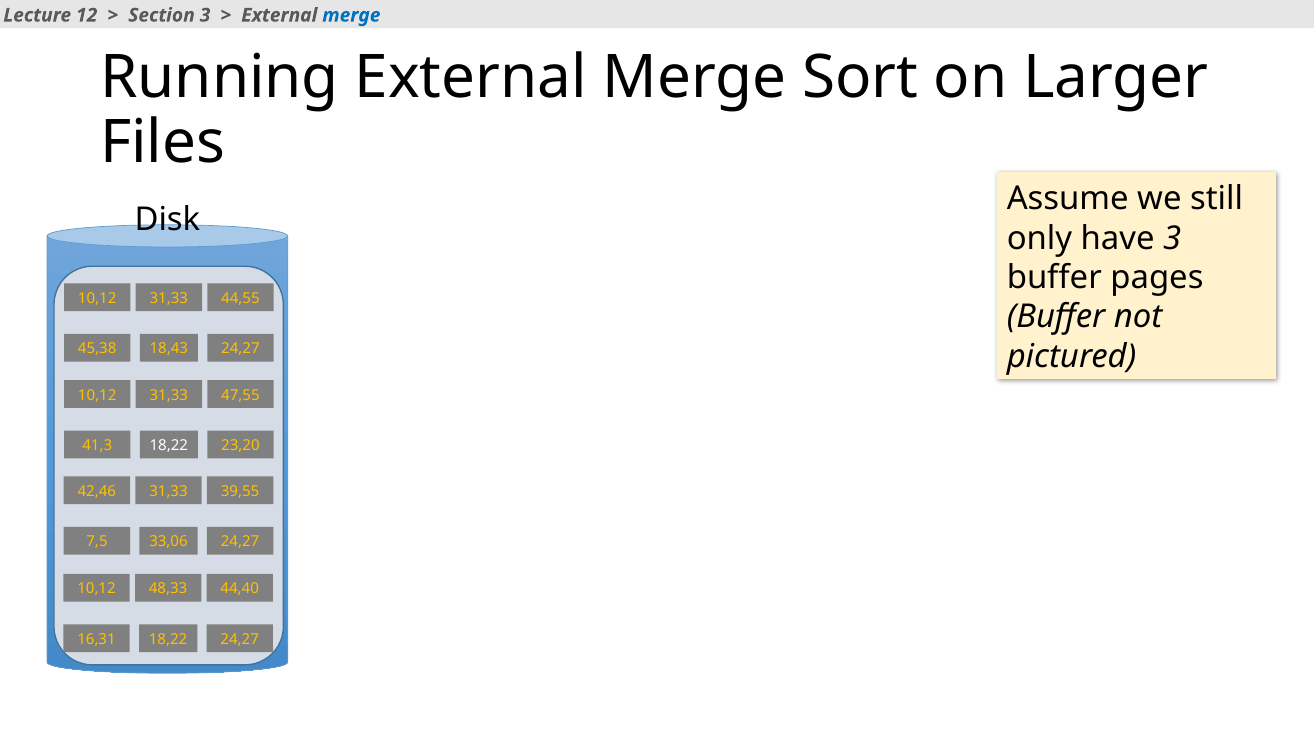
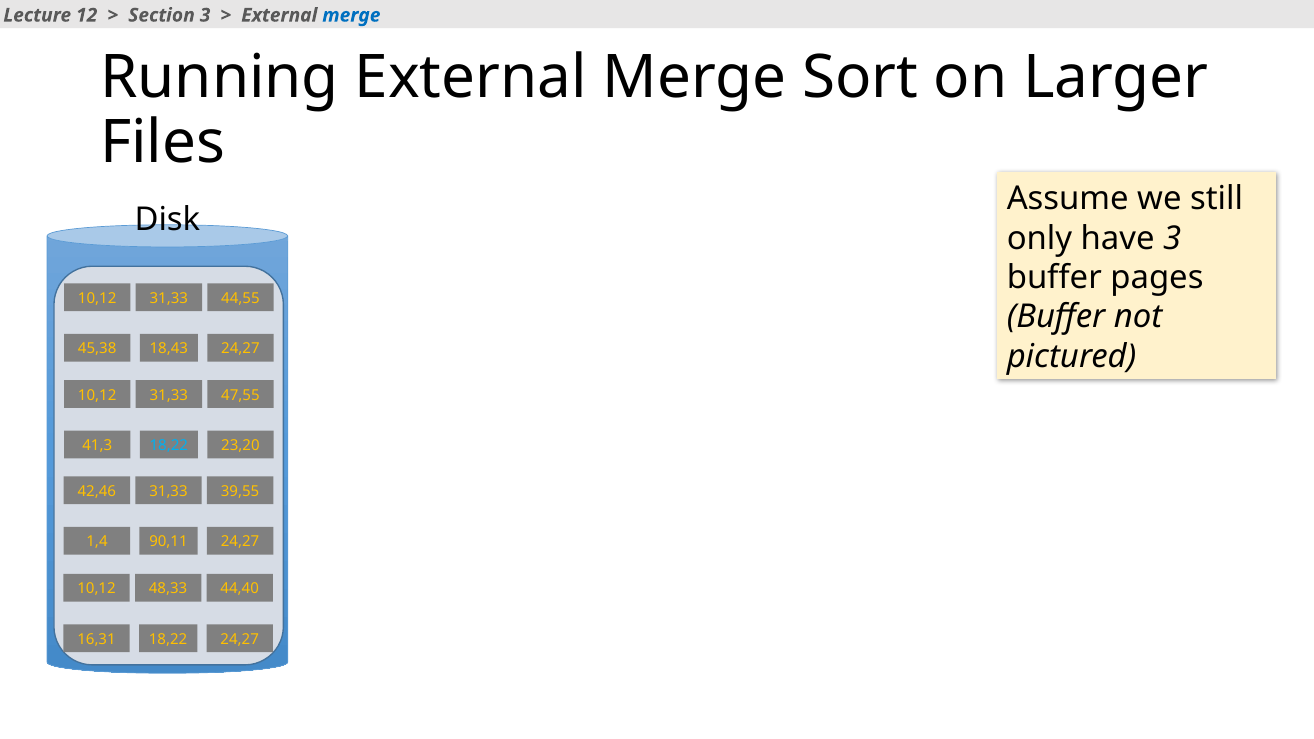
18,22 at (169, 446) colour: white -> light blue
7,5: 7,5 -> 1,4
33,06: 33,06 -> 90,11
